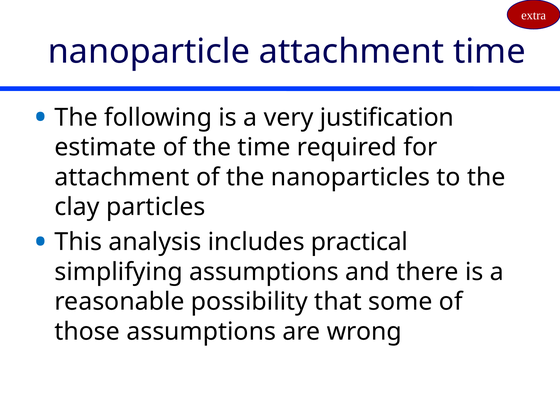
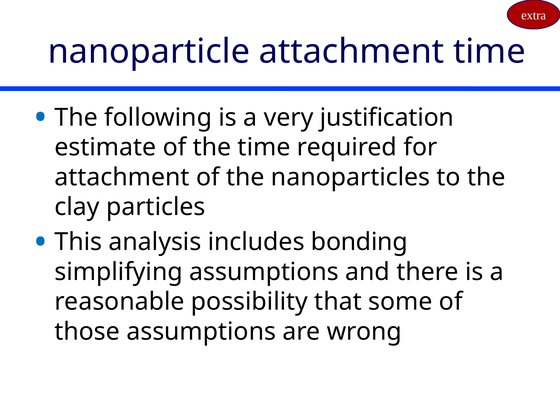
practical: practical -> bonding
